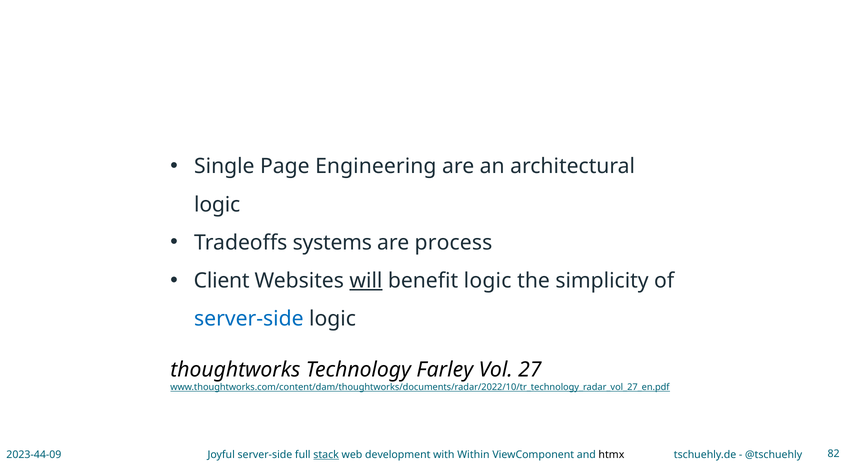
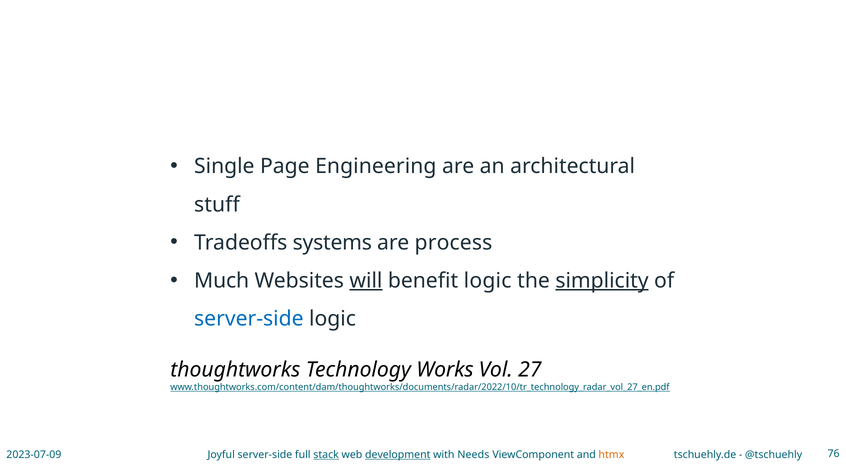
logic at (217, 205): logic -> stuff
Client: Client -> Much
simplicity underline: none -> present
Farley: Farley -> Works
2023-44-09: 2023-44-09 -> 2023-07-09
development underline: none -> present
Within: Within -> Needs
htmx colour: black -> orange
82: 82 -> 76
